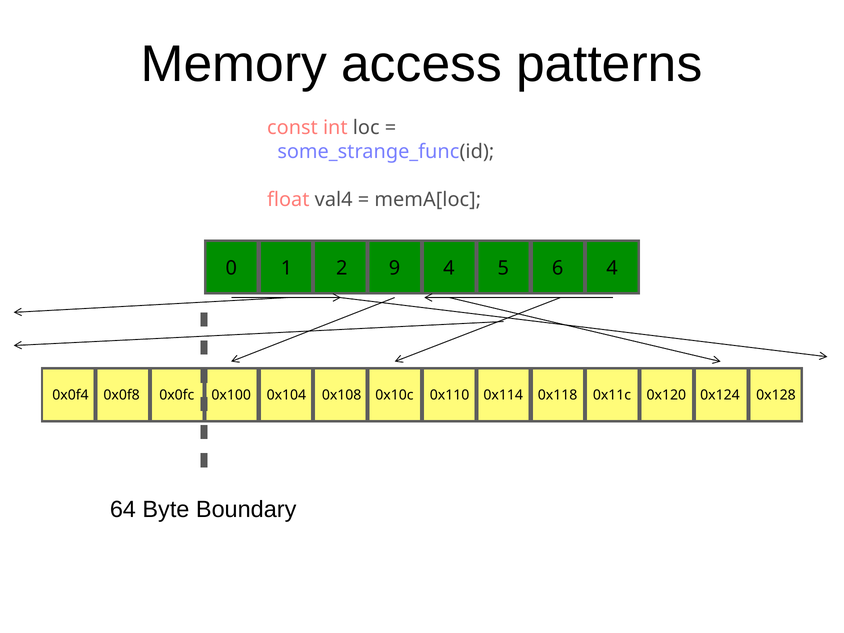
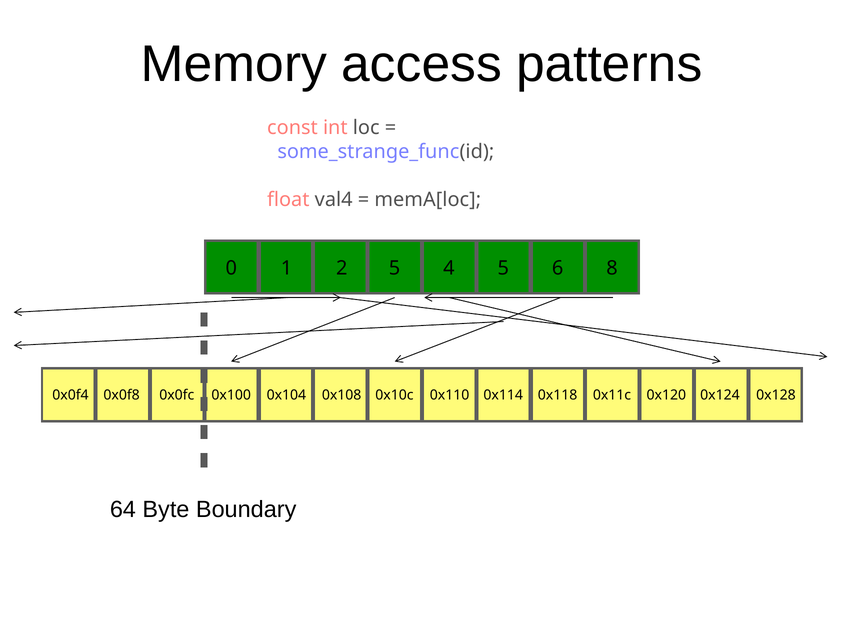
2 9: 9 -> 5
6 4: 4 -> 8
